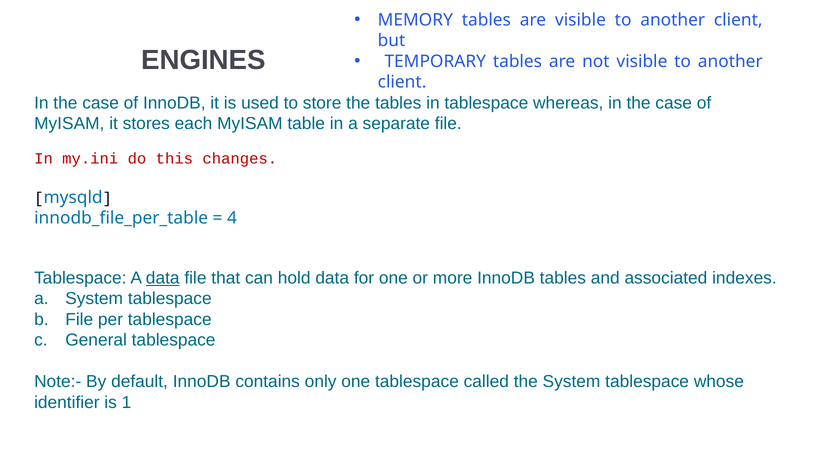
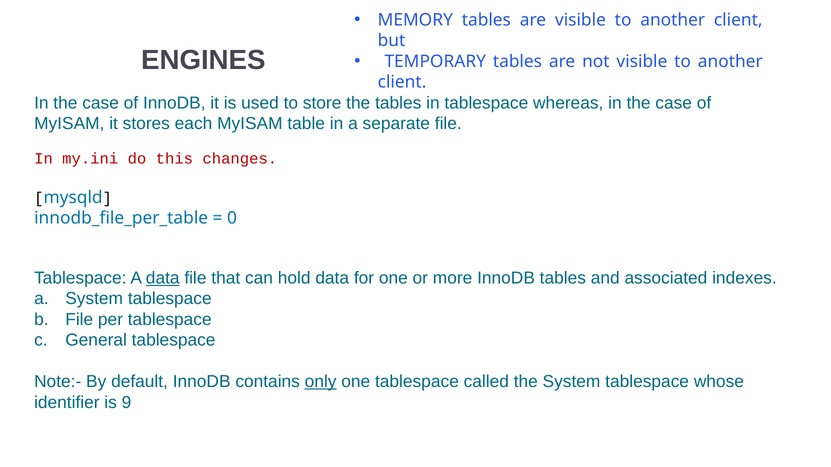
4: 4 -> 0
only underline: none -> present
1: 1 -> 9
